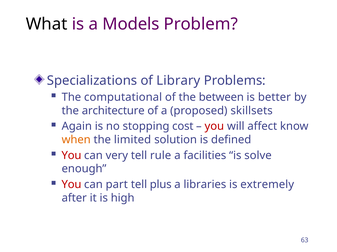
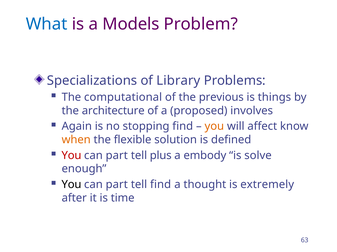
What colour: black -> blue
between: between -> previous
better: better -> things
skillsets: skillsets -> involves
stopping cost: cost -> find
you at (214, 127) colour: red -> orange
limited: limited -> flexible
very at (117, 156): very -> part
rule: rule -> plus
facilities: facilities -> embody
You at (71, 185) colour: red -> black
tell plus: plus -> find
libraries: libraries -> thought
high: high -> time
